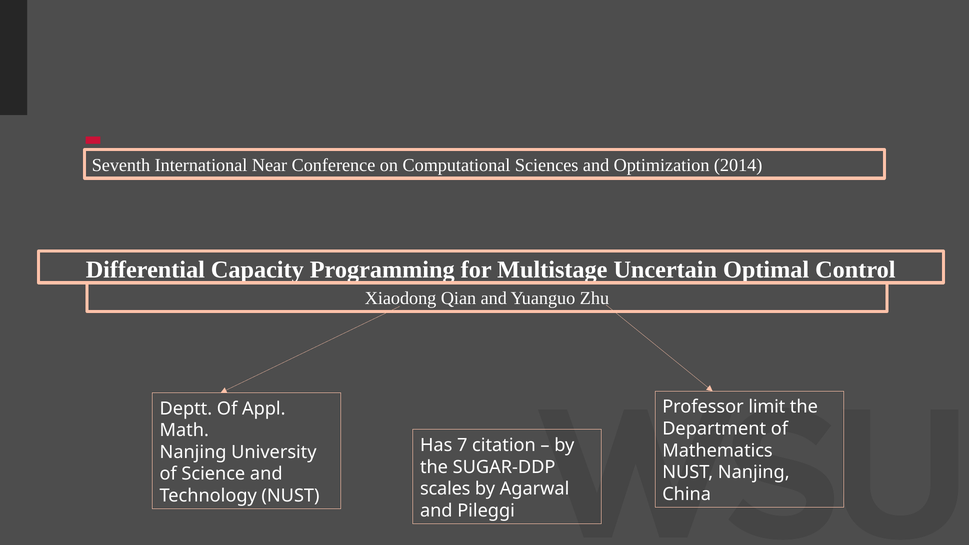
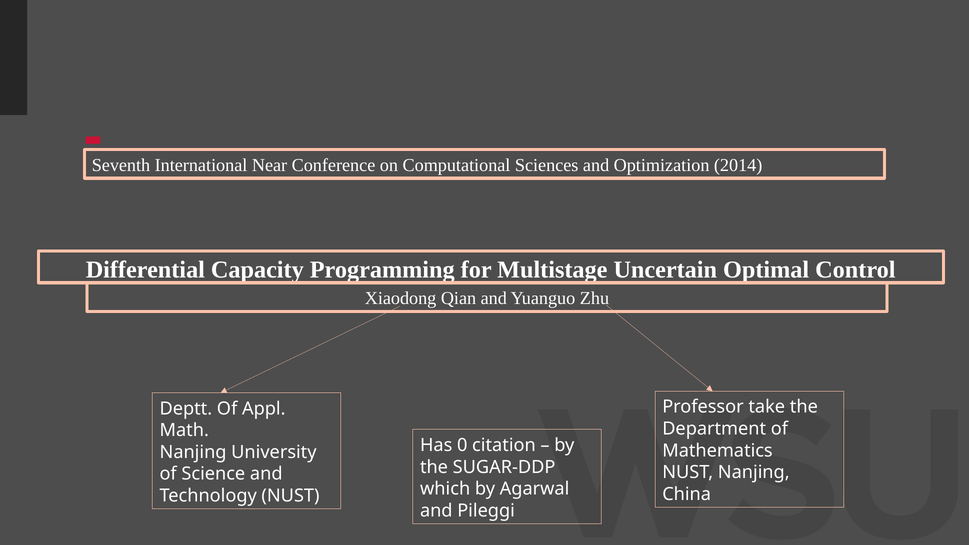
limit: limit -> take
7: 7 -> 0
scales: scales -> which
